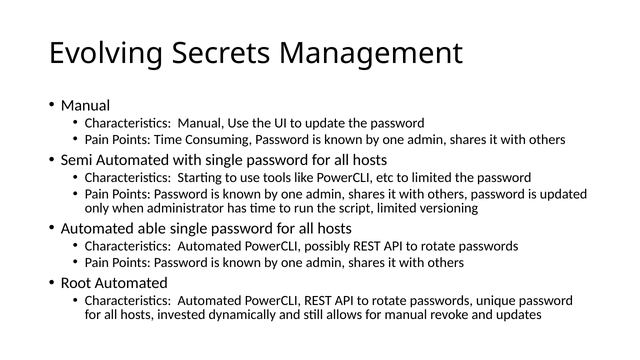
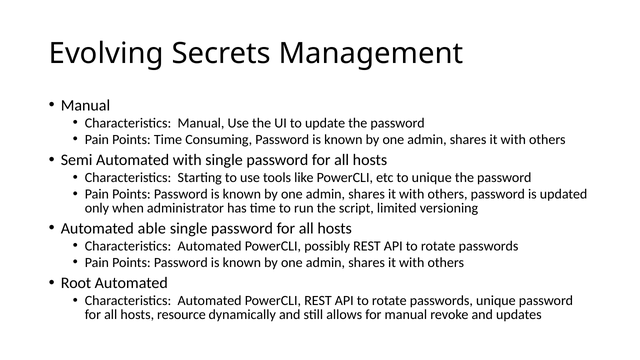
to limited: limited -> unique
invested: invested -> resource
